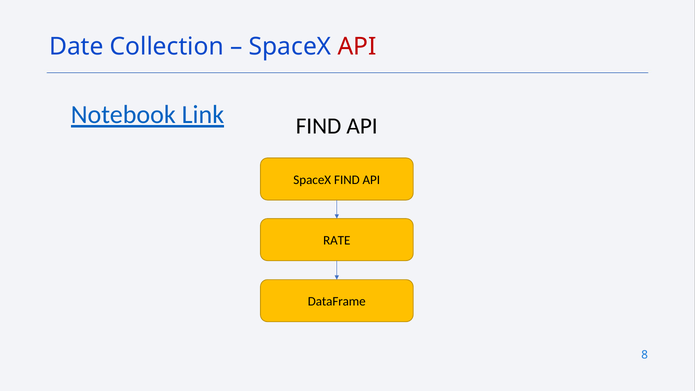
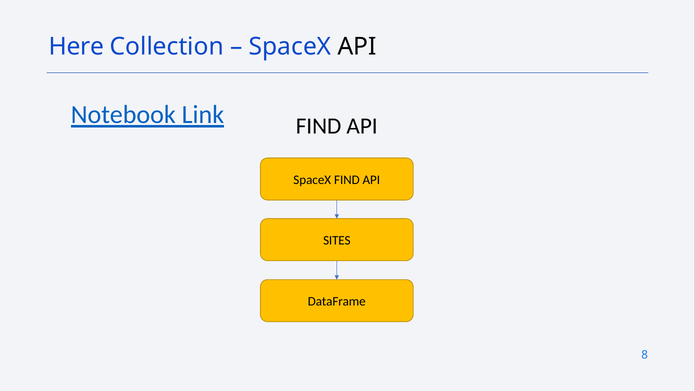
Date: Date -> Here
API at (357, 46) colour: red -> black
RATE: RATE -> SITES
